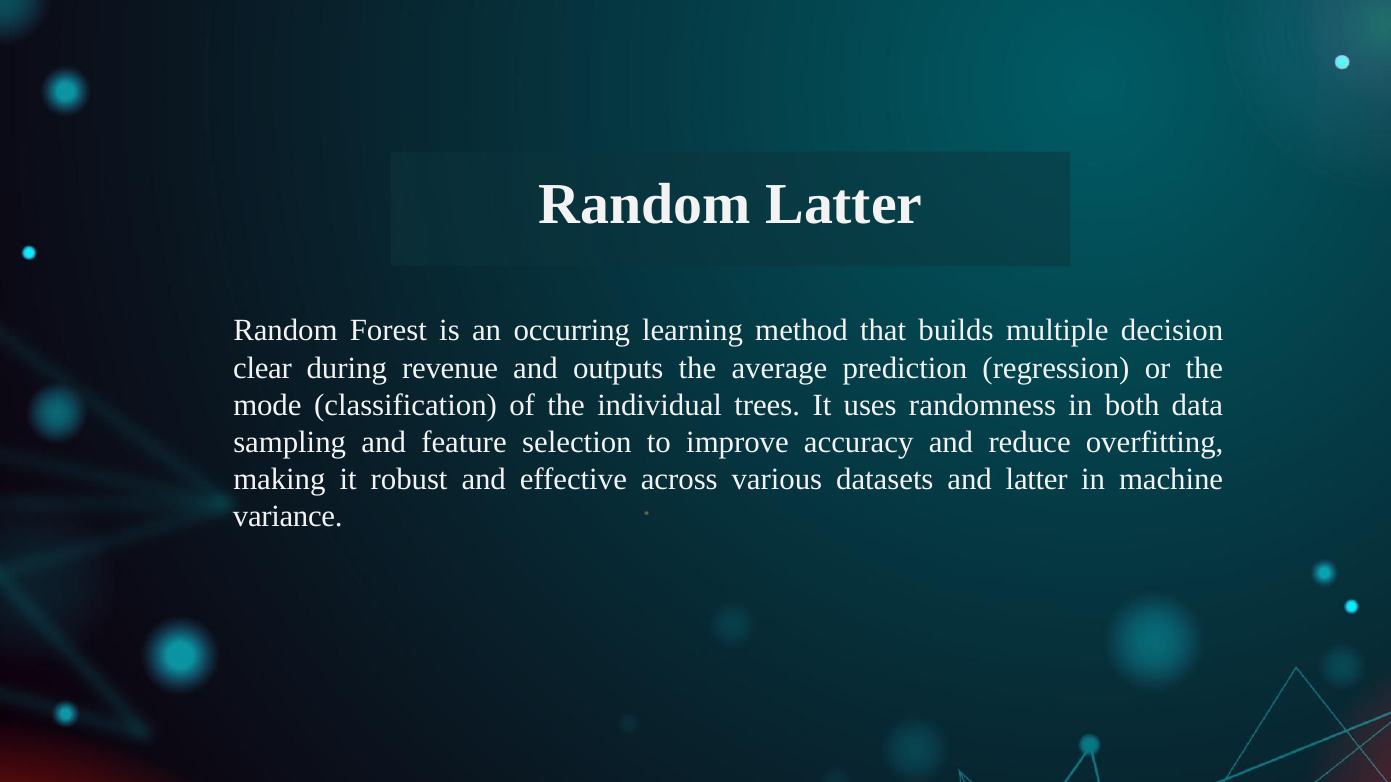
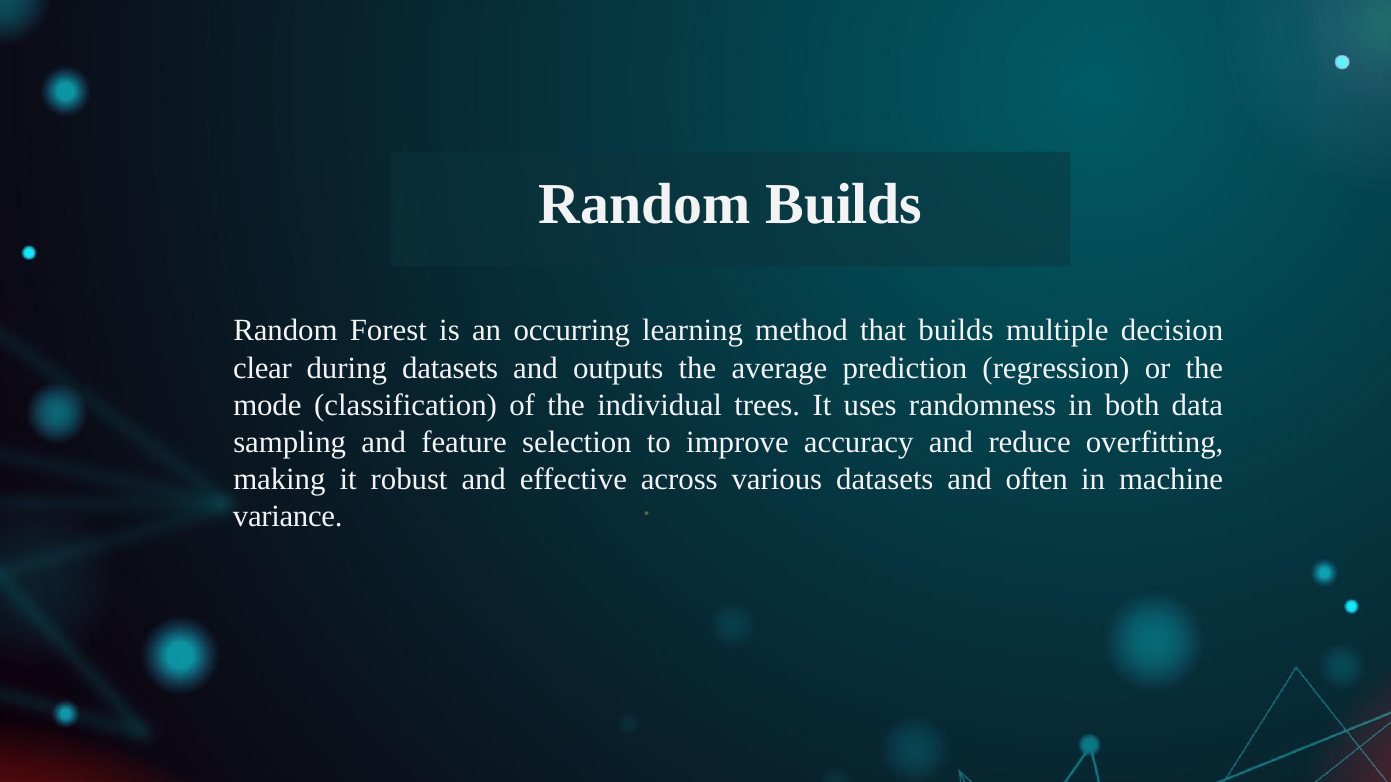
Random Latter: Latter -> Builds
during revenue: revenue -> datasets
and latter: latter -> often
